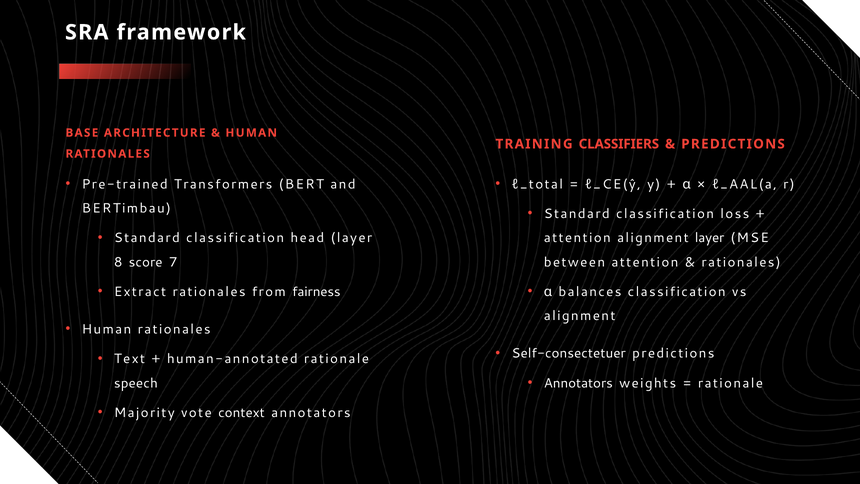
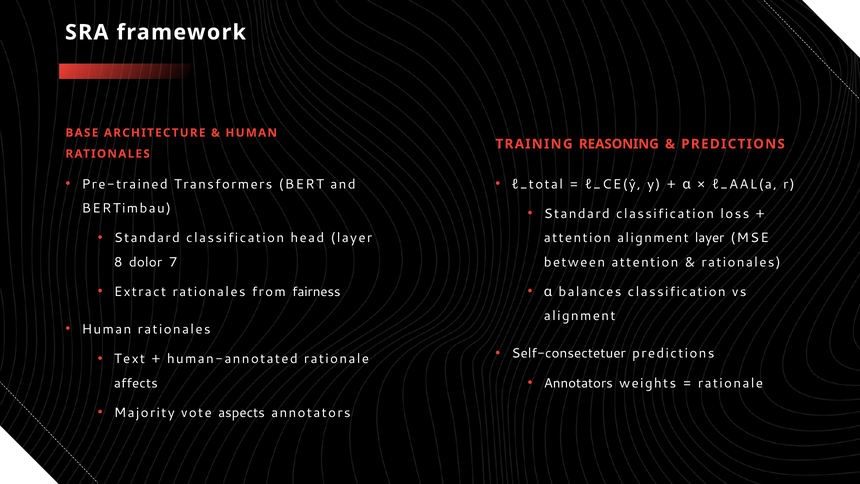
CLASSIFIERS: CLASSIFIERS -> REASONING
score: score -> dolor
speech: speech -> affects
context: context -> aspects
